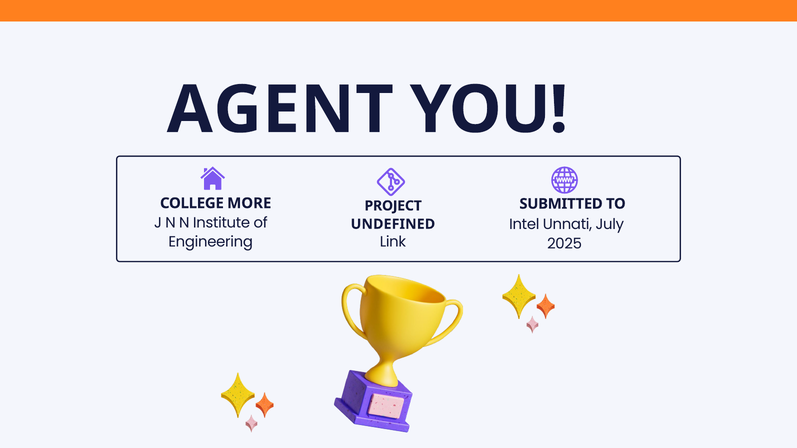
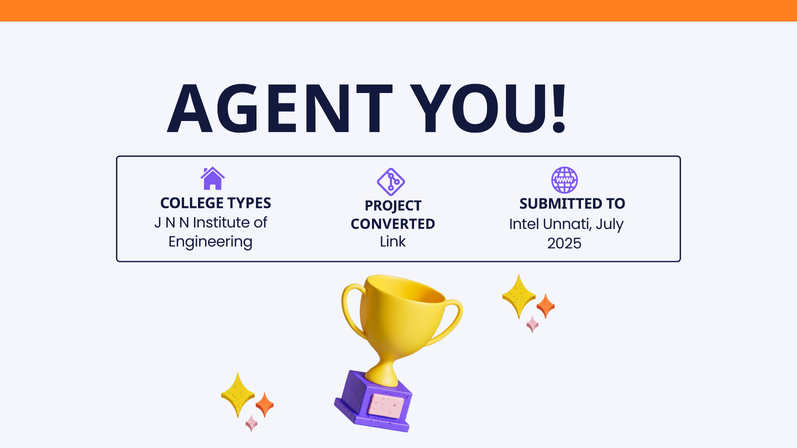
MORE: MORE -> TYPES
UNDEFINED: UNDEFINED -> CONVERTED
